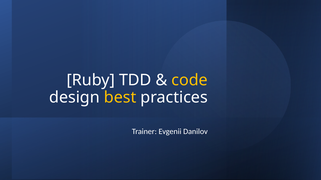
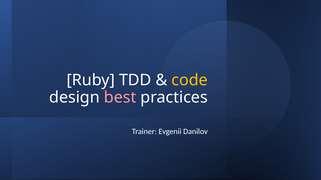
best colour: yellow -> pink
